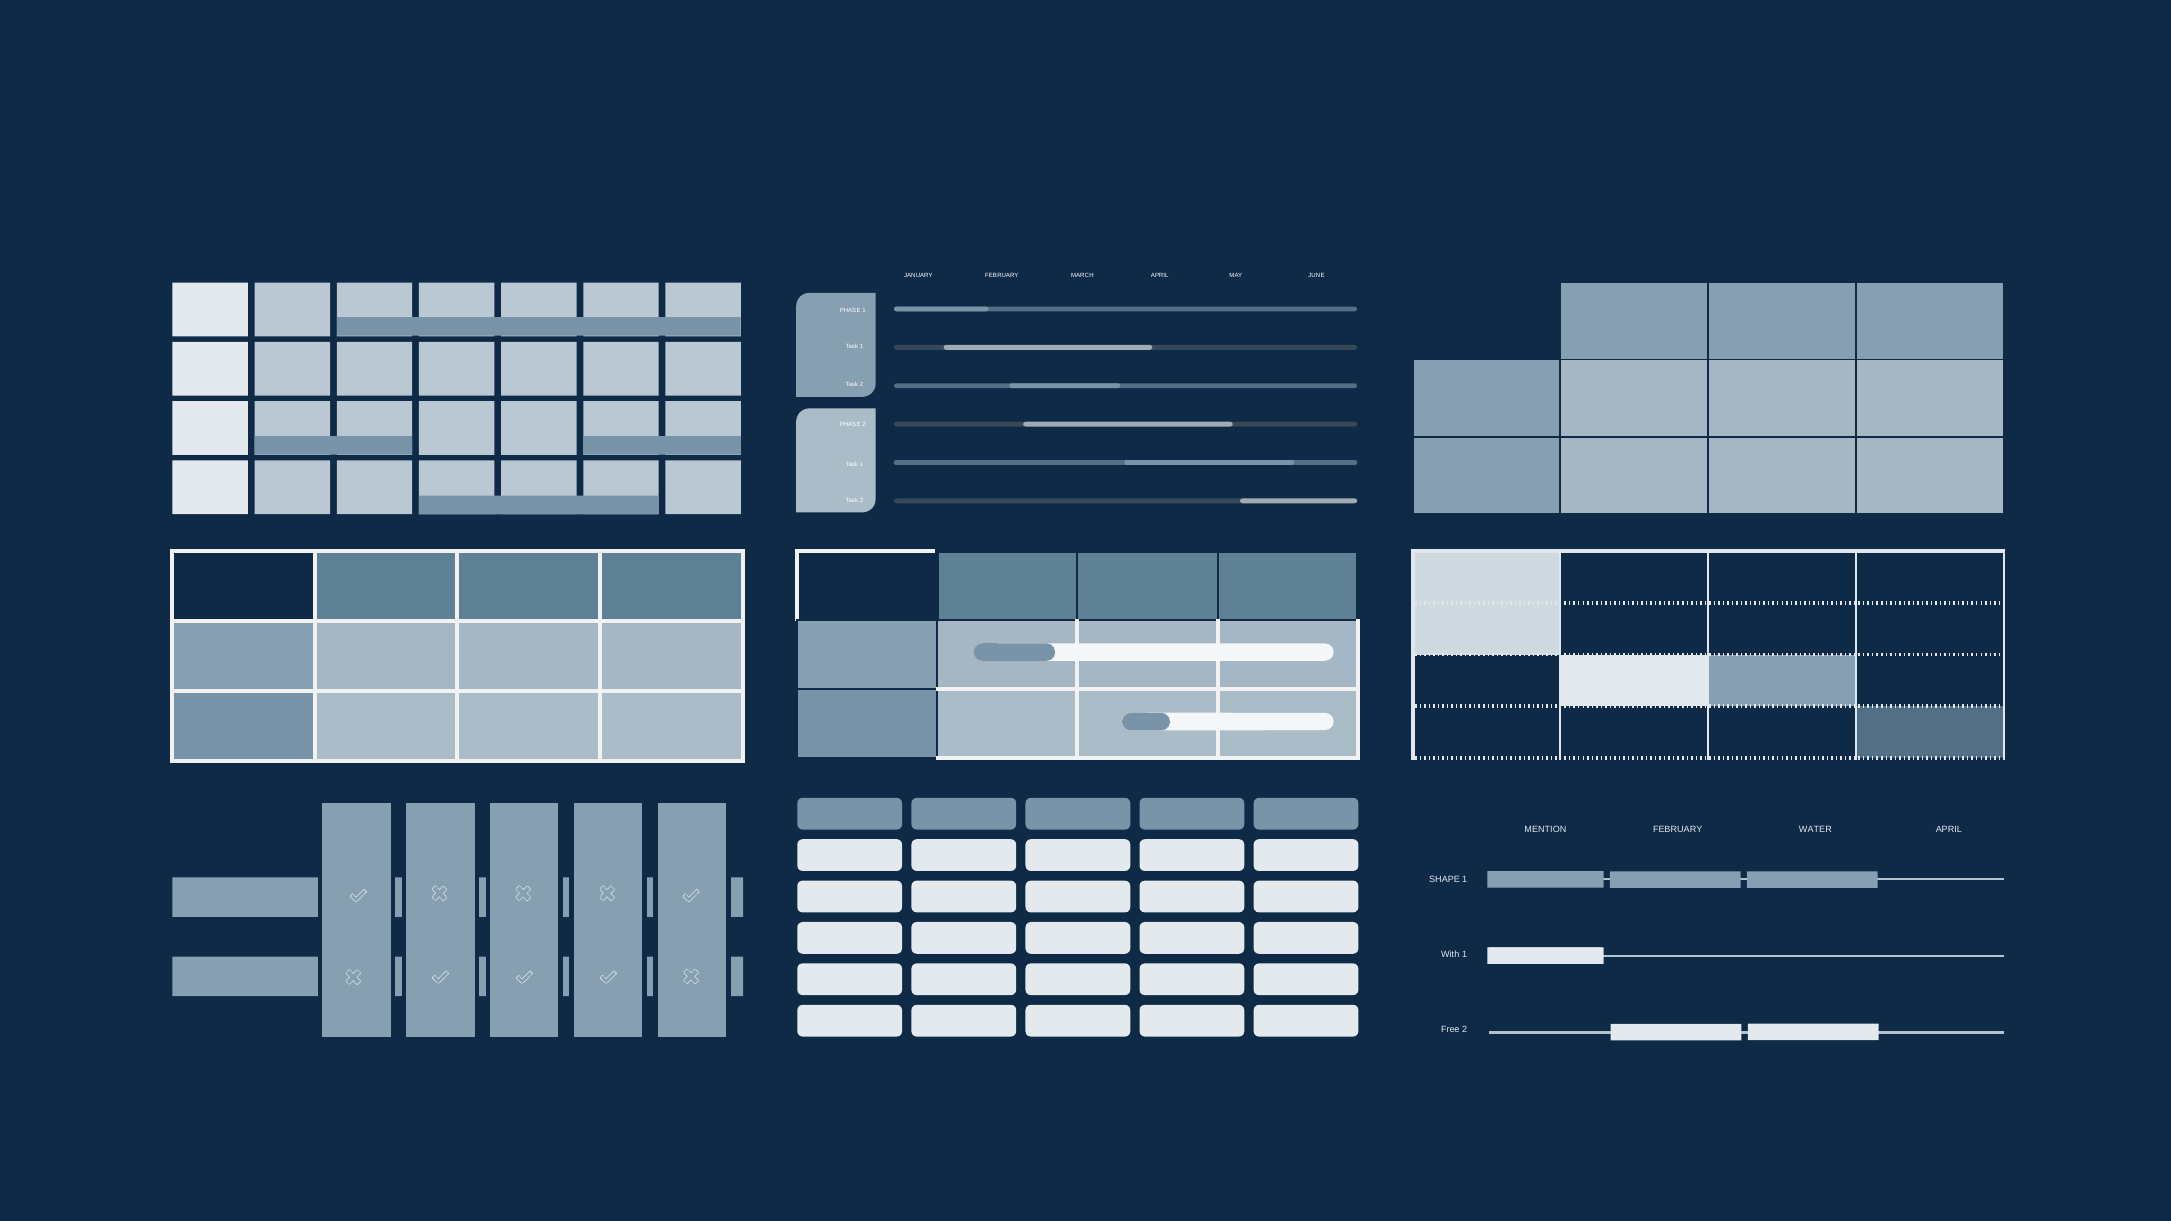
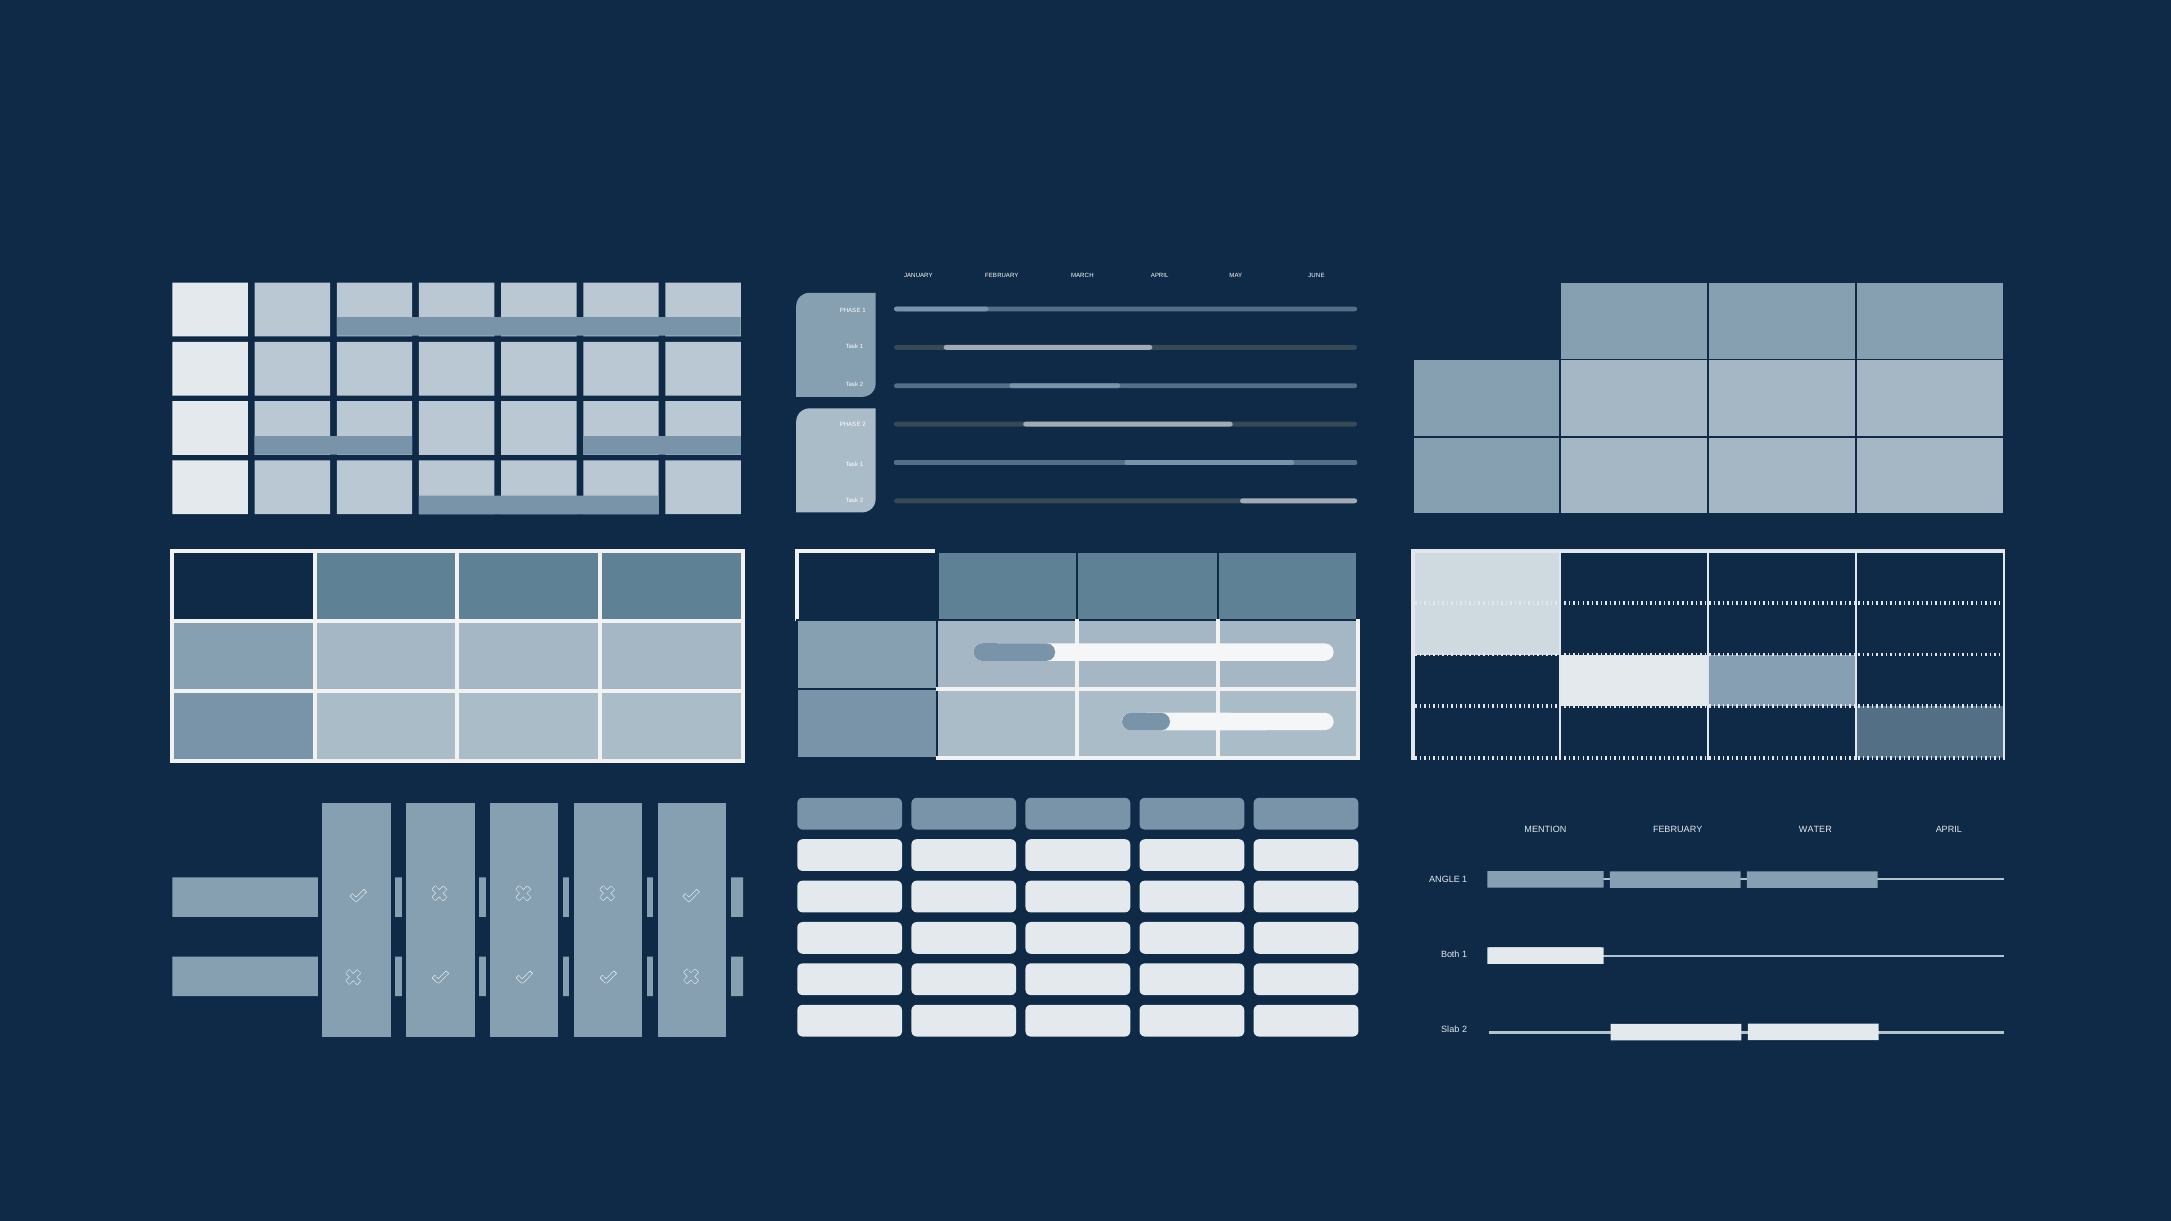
SHAPE: SHAPE -> ANGLE
With: With -> Both
Free: Free -> Slab
